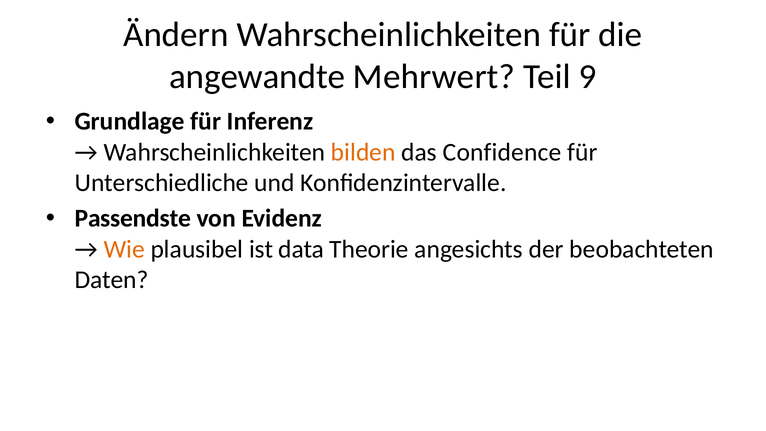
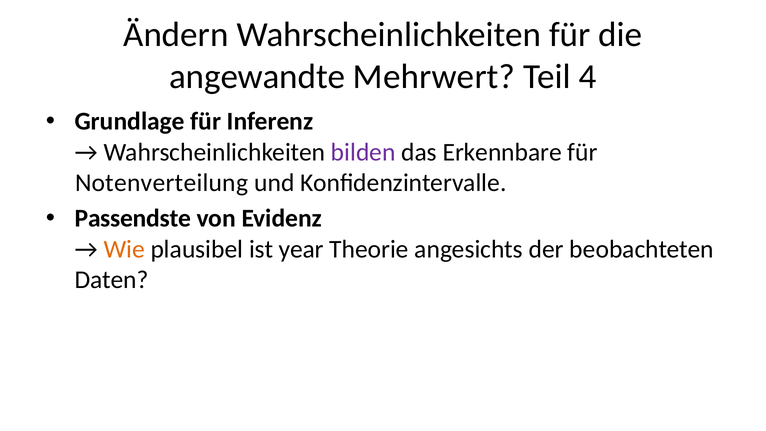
9: 9 -> 4
bilden colour: orange -> purple
Confidence: Confidence -> Erkennbare
Unterschiedliche: Unterschiedliche -> Notenverteilung
data: data -> year
